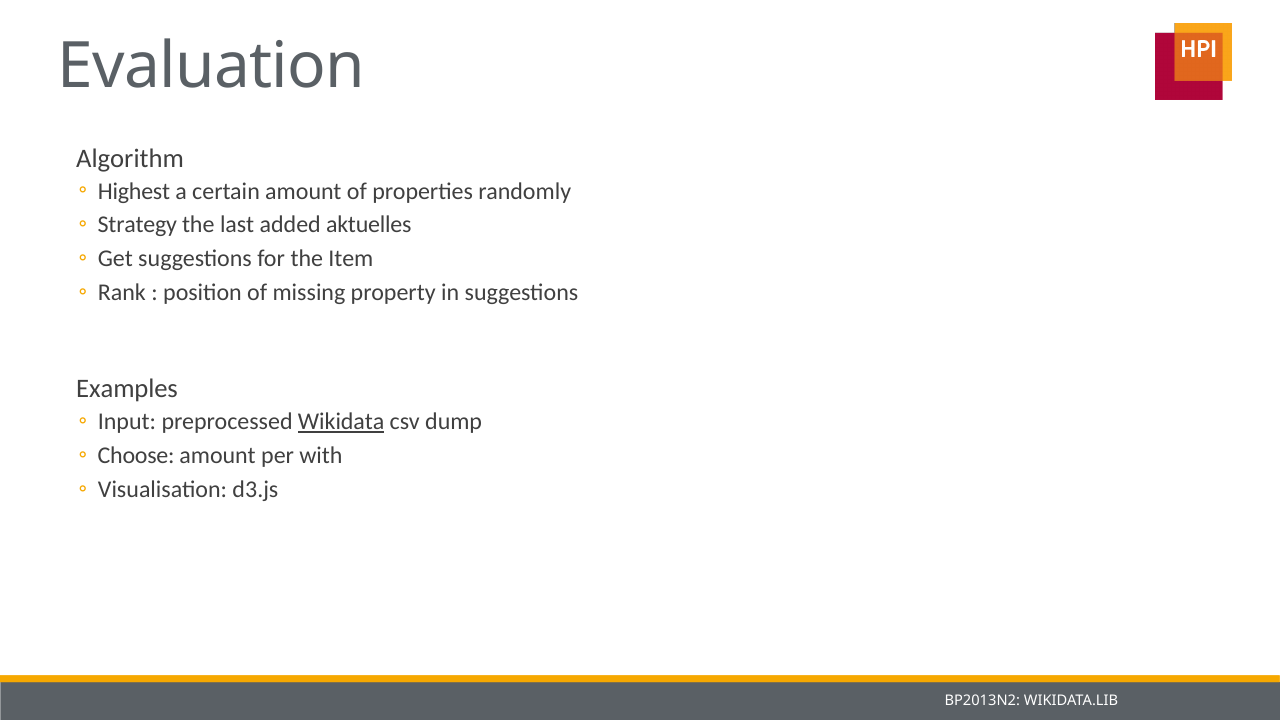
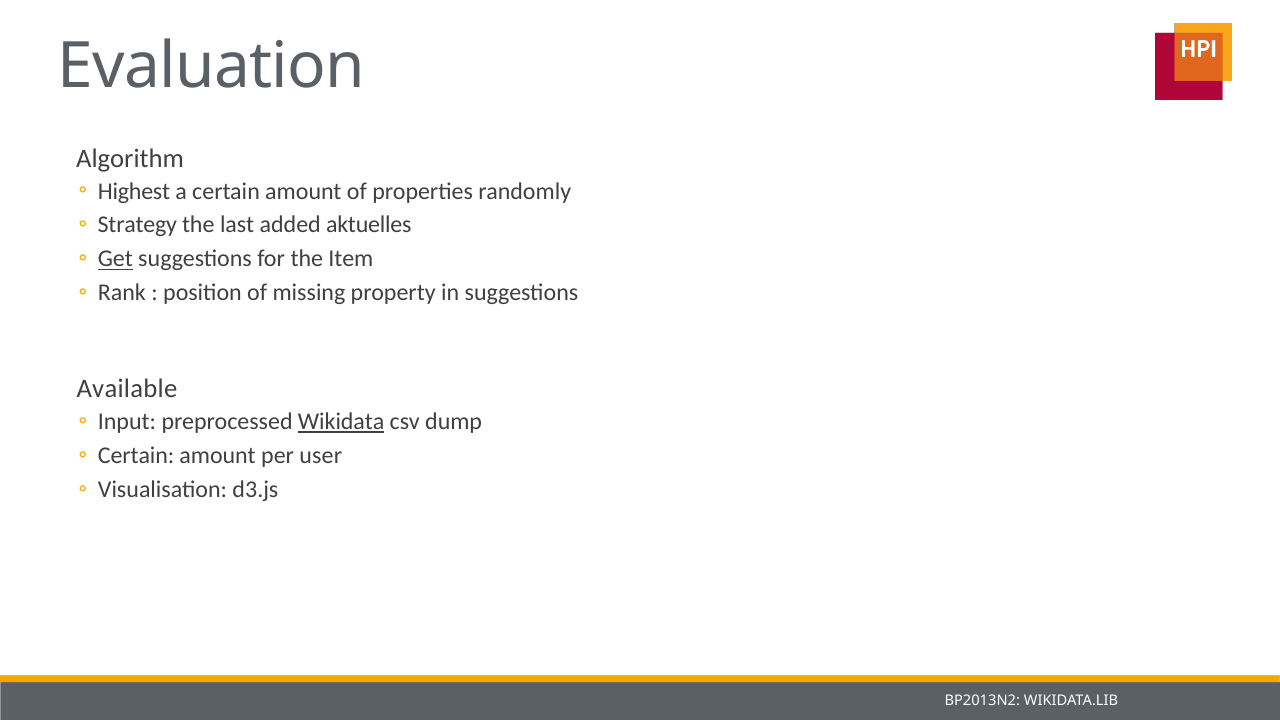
Get underline: none -> present
Examples: Examples -> Available
Choose at (136, 456): Choose -> Certain
with: with -> user
